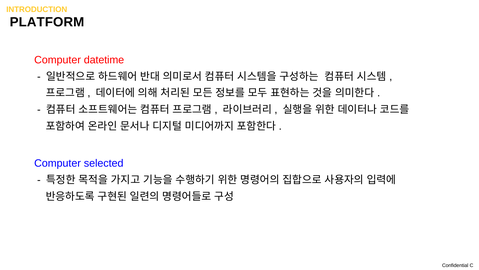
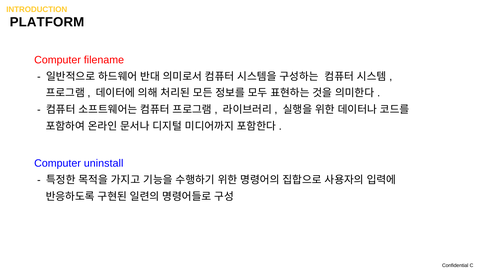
datetime: datetime -> filename
selected: selected -> uninstall
